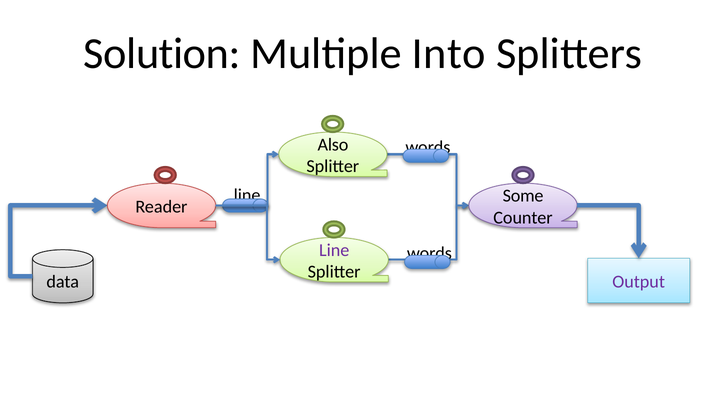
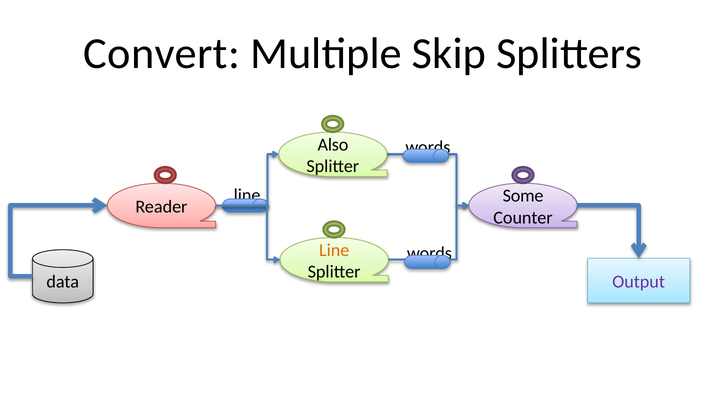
Solution: Solution -> Convert
Into: Into -> Skip
Line at (334, 250) colour: purple -> orange
